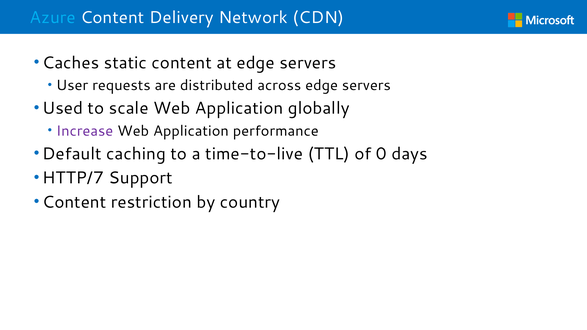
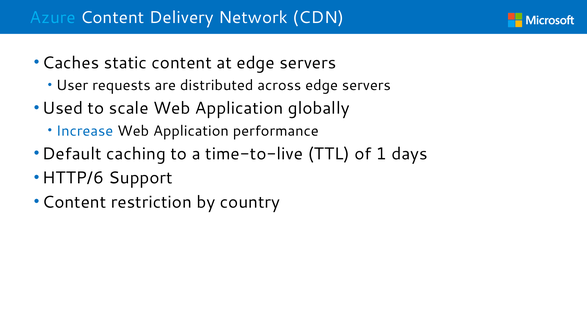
Increase colour: purple -> blue
0: 0 -> 1
HTTP/7: HTTP/7 -> HTTP/6
